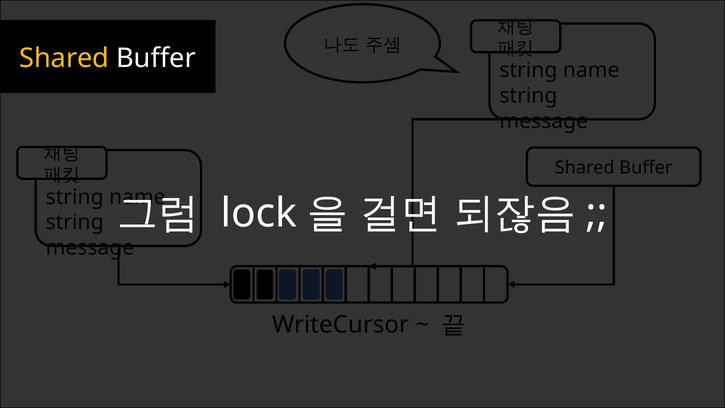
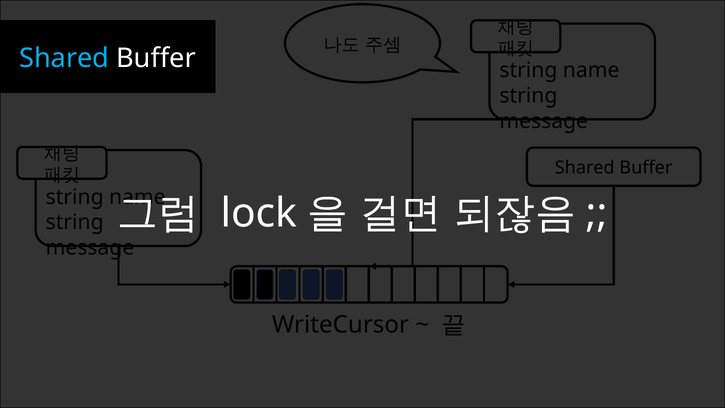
Shared at (64, 58) colour: yellow -> light blue
